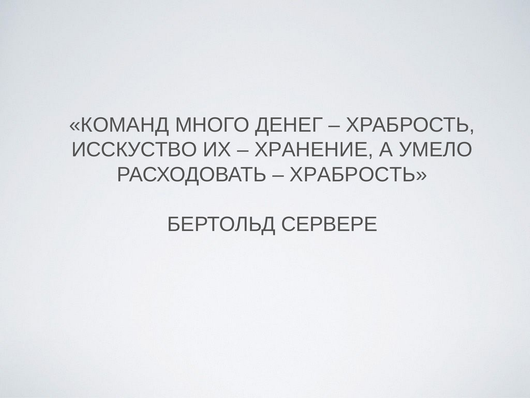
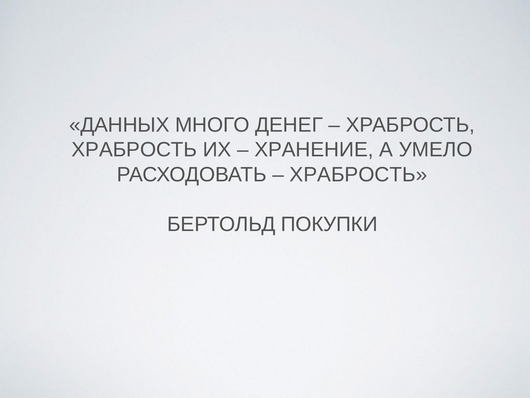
КОМАНД: КОМАНД -> ДАННЫХ
ИССКУСТВО at (134, 150): ИССКУСТВО -> ХРАБРОСТЬ
СЕРВЕРЕ: СЕРВЕРЕ -> ПОКУПКИ
